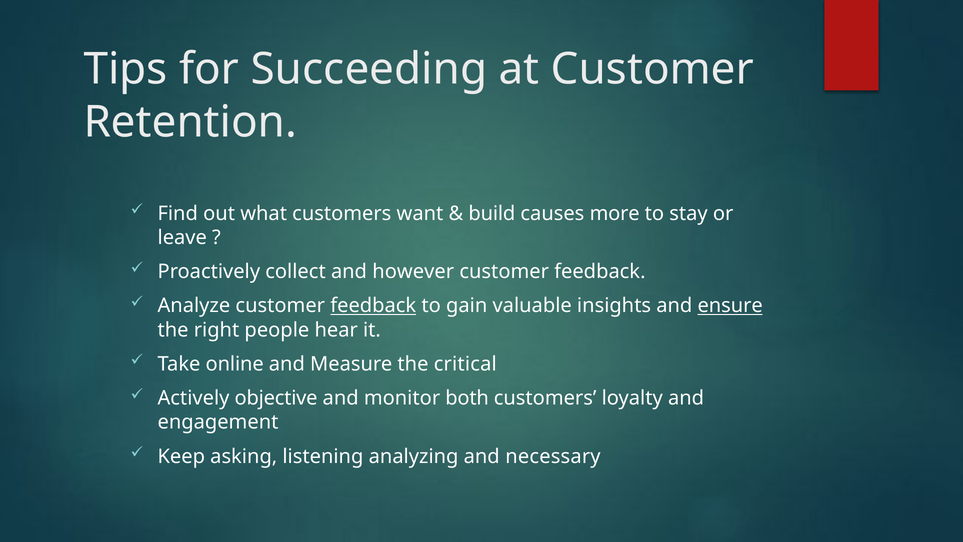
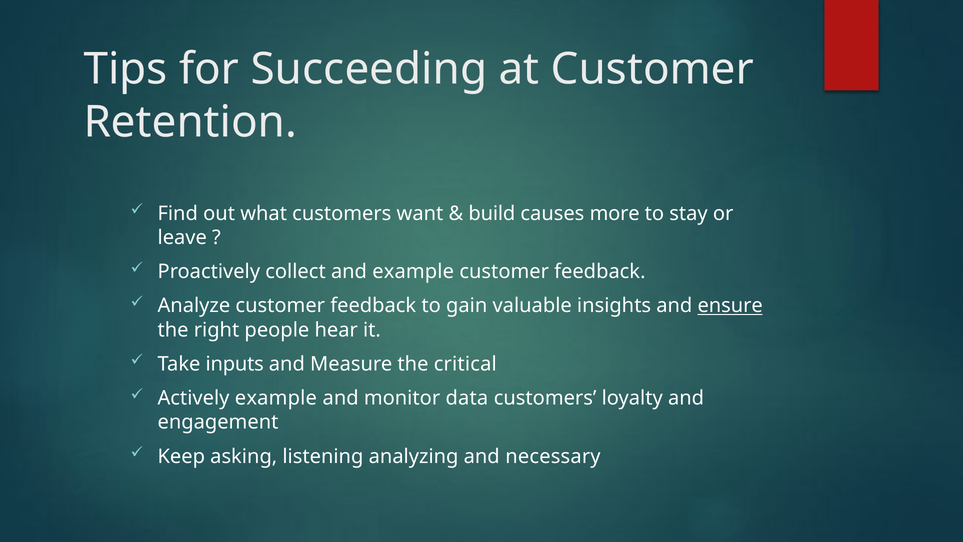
and however: however -> example
feedback at (373, 306) underline: present -> none
online: online -> inputs
Actively objective: objective -> example
both: both -> data
